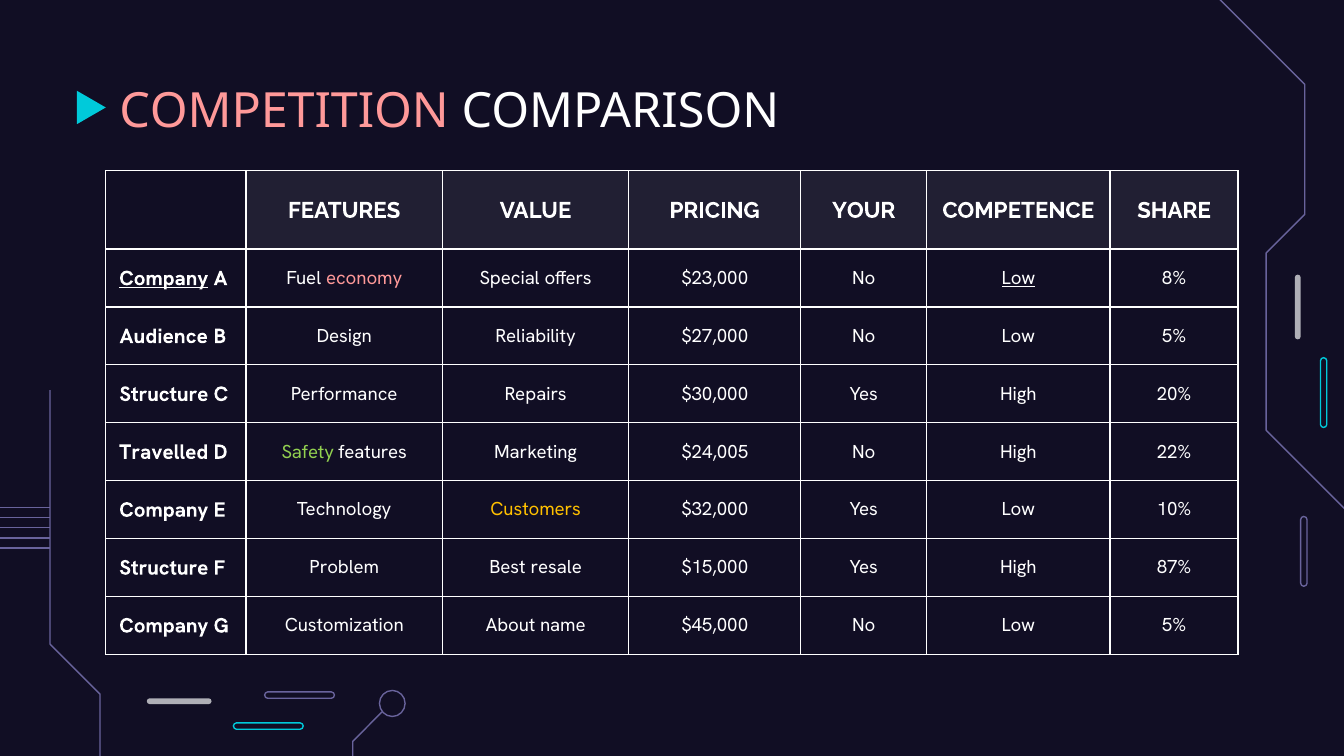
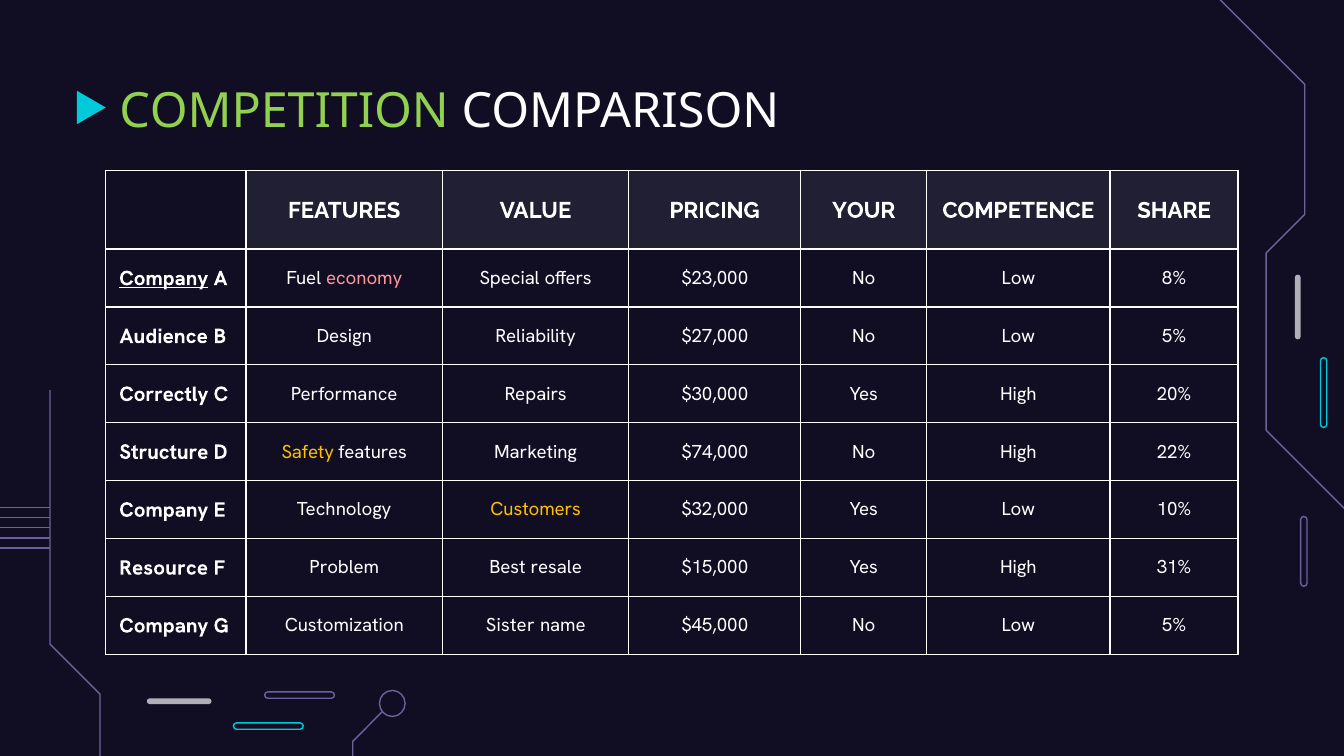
COMPETITION colour: pink -> light green
Low at (1019, 278) underline: present -> none
Structure at (164, 394): Structure -> Correctly
Travelled: Travelled -> Structure
Safety colour: light green -> yellow
$24,005: $24,005 -> $74,000
Structure at (164, 568): Structure -> Resource
87%: 87% -> 31%
About: About -> Sister
